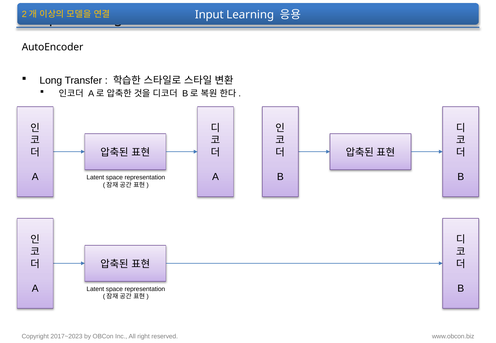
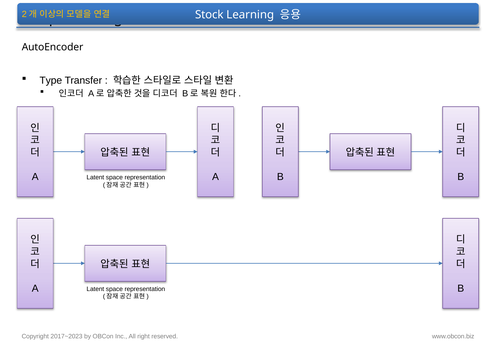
Input: Input -> Stock
Long: Long -> Type
